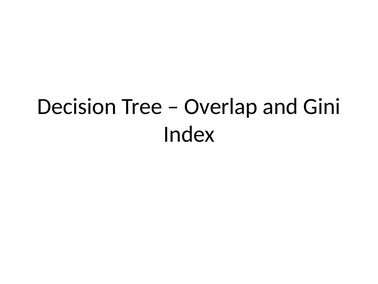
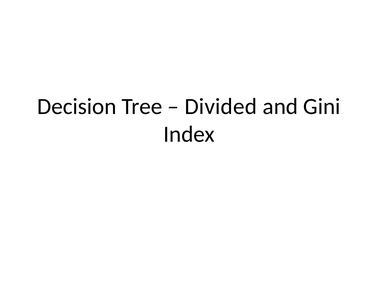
Overlap: Overlap -> Divided
